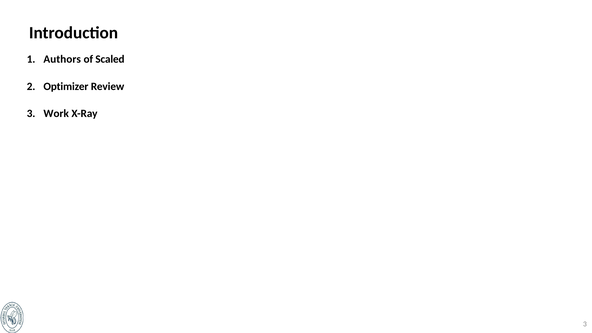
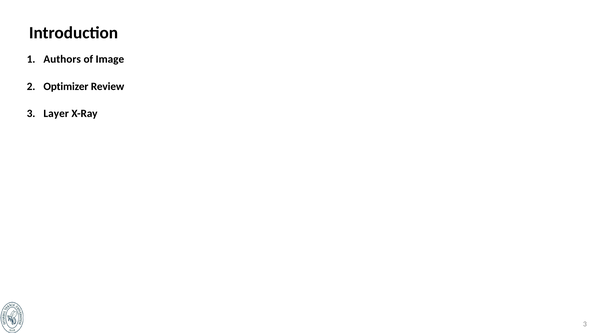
Scaled: Scaled -> Image
Work: Work -> Layer
